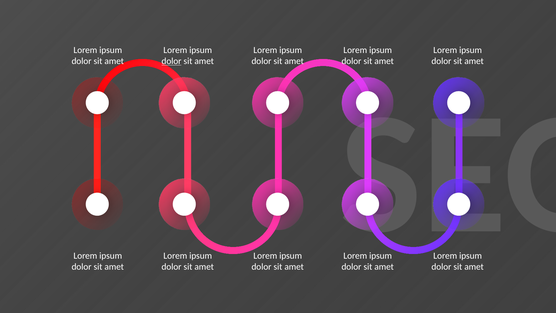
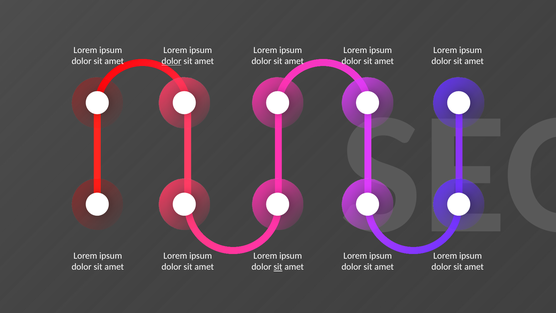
sit at (278, 267) underline: none -> present
